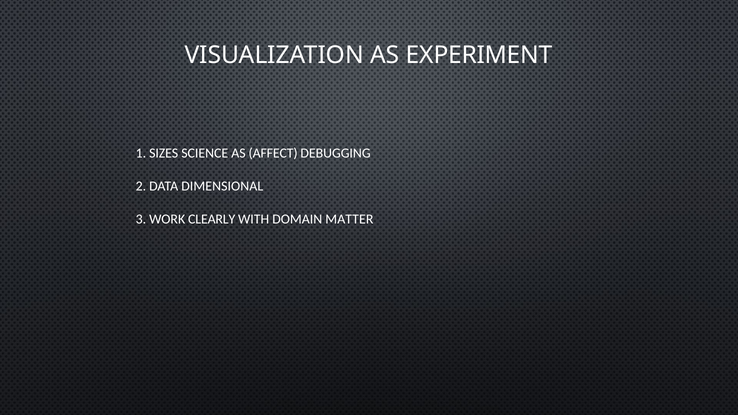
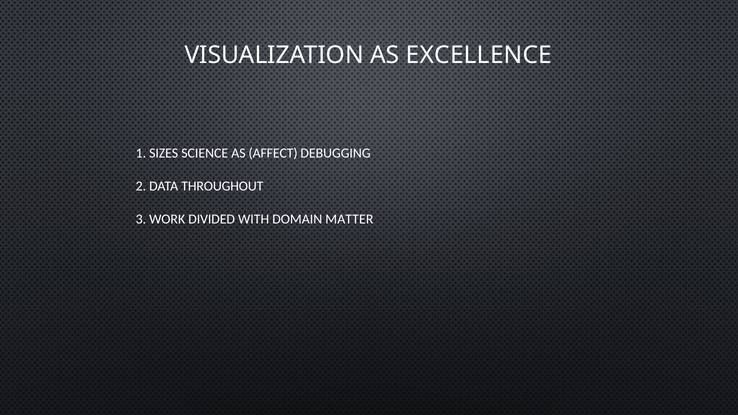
EXPERIMENT: EXPERIMENT -> EXCELLENCE
DIMENSIONAL: DIMENSIONAL -> THROUGHOUT
CLEARLY: CLEARLY -> DIVIDED
